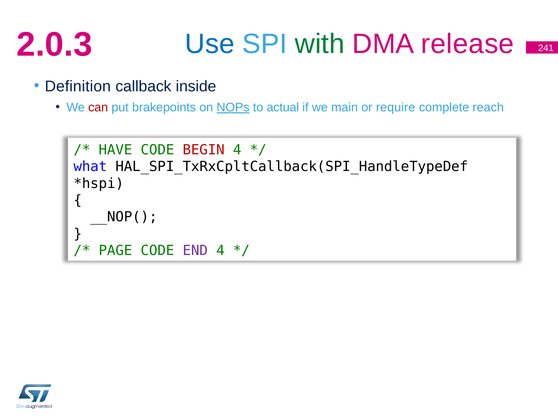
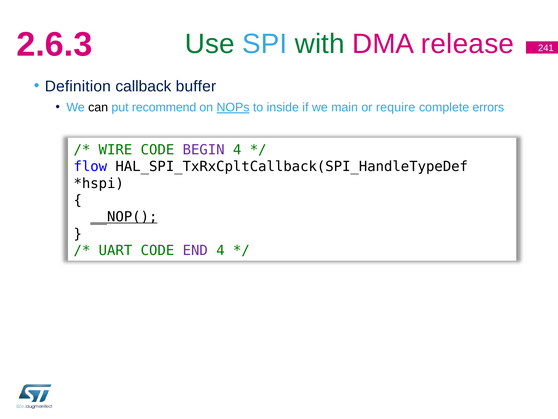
2.0.3: 2.0.3 -> 2.6.3
Use colour: blue -> green
inside: inside -> buffer
can colour: red -> black
brakepoints: brakepoints -> recommend
actual: actual -> inside
reach: reach -> errors
HAVE: HAVE -> WIRE
BEGIN colour: red -> purple
what: what -> flow
__NOP( underline: none -> present
PAGE: PAGE -> UART
